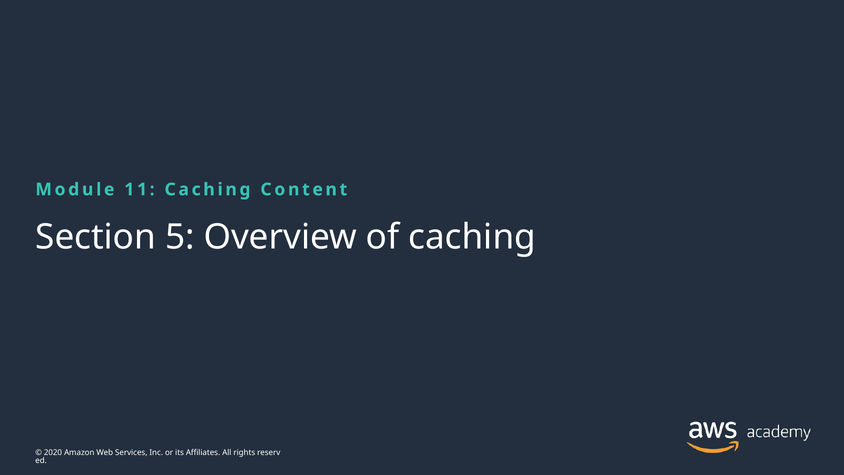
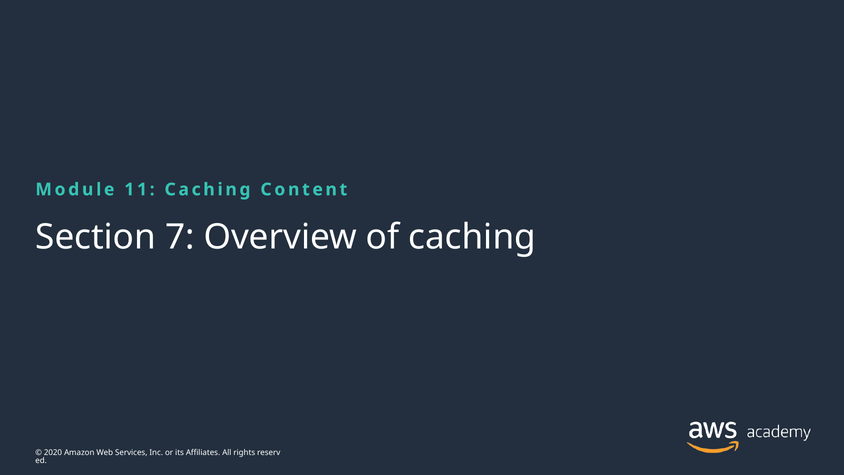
5: 5 -> 7
